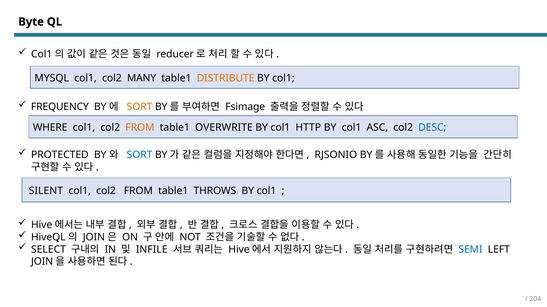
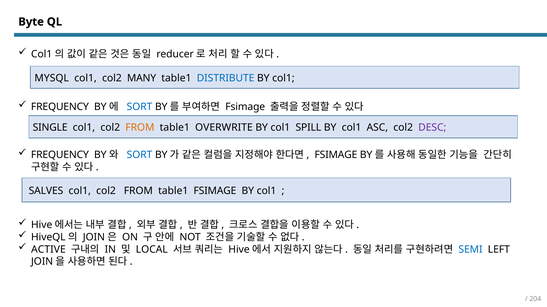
DISTRIBUTE colour: orange -> blue
SORT at (139, 107) colour: orange -> blue
WHERE: WHERE -> SINGLE
HTTP: HTTP -> SPILL
DESC colour: blue -> purple
PROTECTED at (60, 155): PROTECTED -> FREQUENCY
RJSONIO at (336, 155): RJSONIO -> FSIMAGE
SILENT: SILENT -> SALVES
table1 THROWS: THROWS -> FSIMAGE
SELECT: SELECT -> ACTIVE
INFILE: INFILE -> LOCAL
